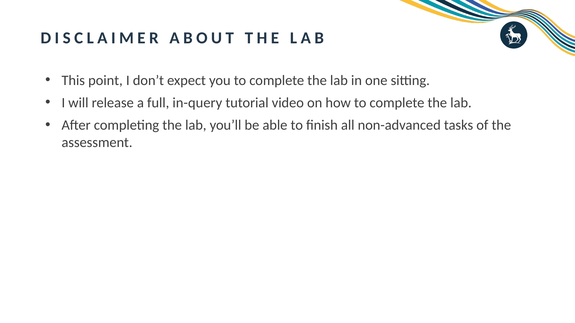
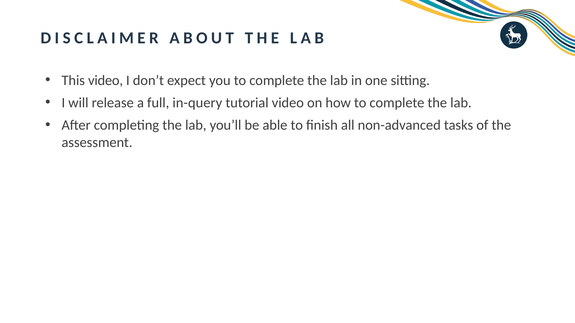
This point: point -> video
